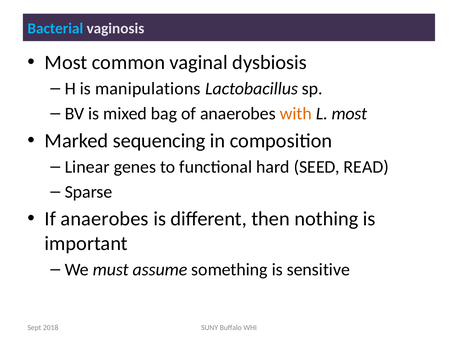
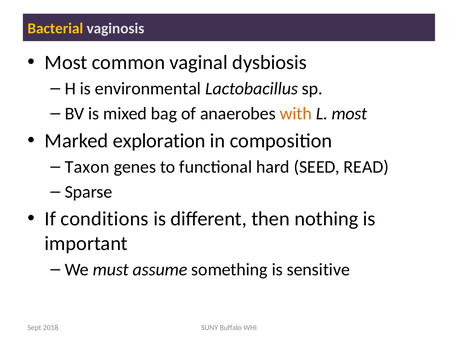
Bacterial colour: light blue -> yellow
manipulations: manipulations -> environmental
sequencing: sequencing -> exploration
Linear: Linear -> Taxon
If anaerobes: anaerobes -> conditions
